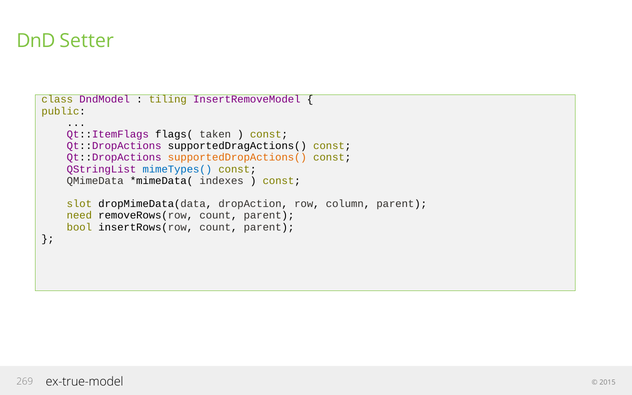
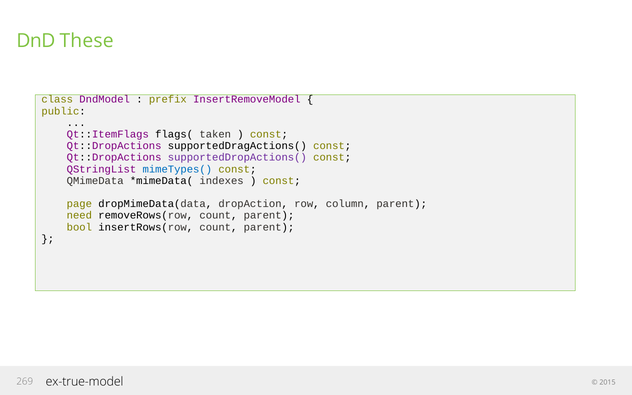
Setter: Setter -> These
tiling: tiling -> prefix
supportedDropActions( colour: orange -> purple
slot: slot -> page
